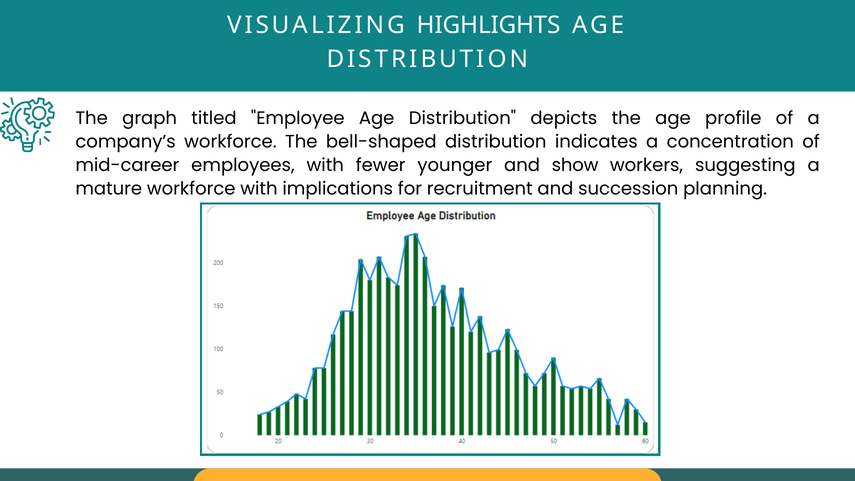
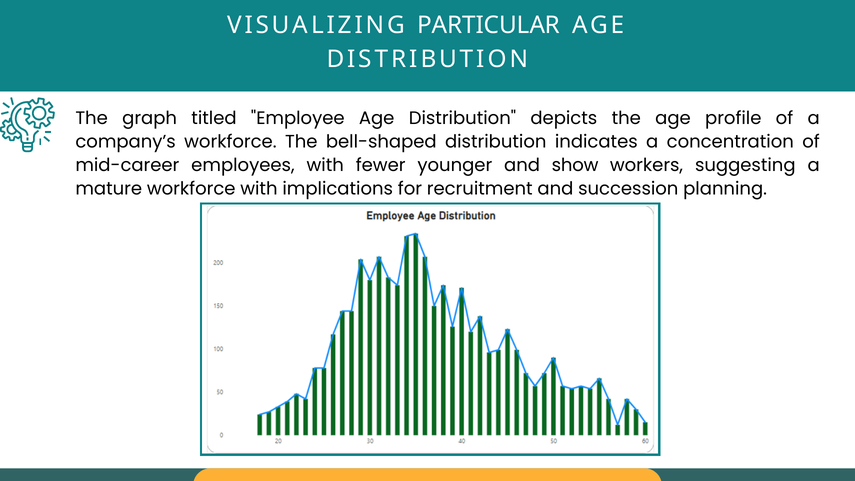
HIGHLIGHTS: HIGHLIGHTS -> PARTICULAR
